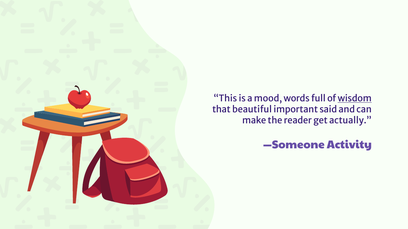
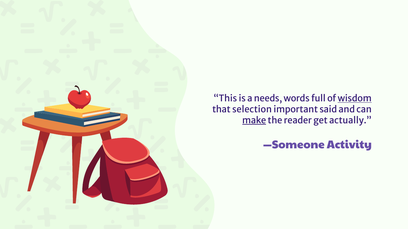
mood: mood -> needs
beautiful: beautiful -> selection
make underline: none -> present
